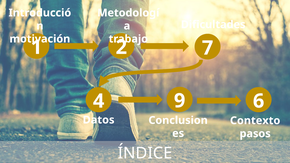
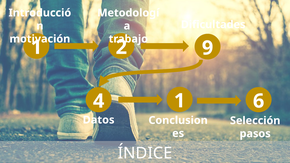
7: 7 -> 9
4 9: 9 -> 1
Contexto: Contexto -> Selección
